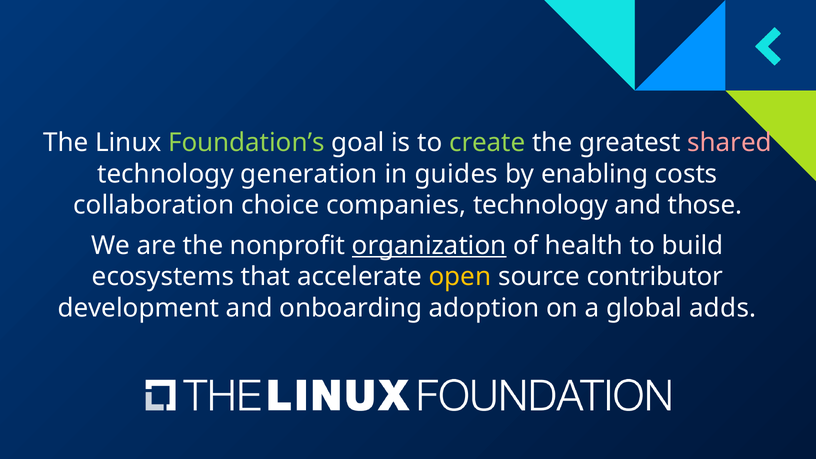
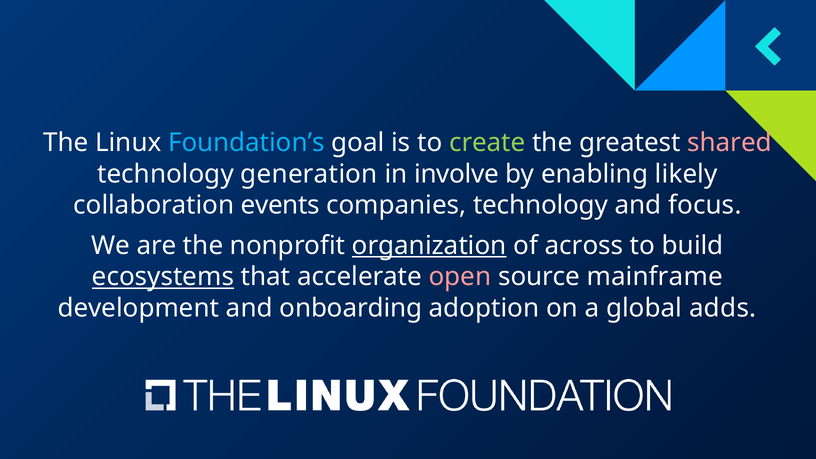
Foundation’s colour: light green -> light blue
guides: guides -> involve
costs: costs -> likely
choice: choice -> events
those: those -> focus
health: health -> across
ecosystems underline: none -> present
open colour: yellow -> pink
contributor: contributor -> mainframe
